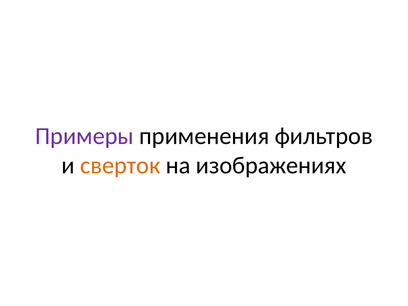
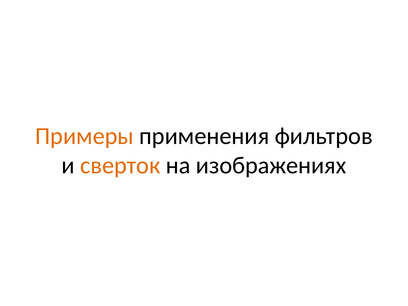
Примеры colour: purple -> orange
